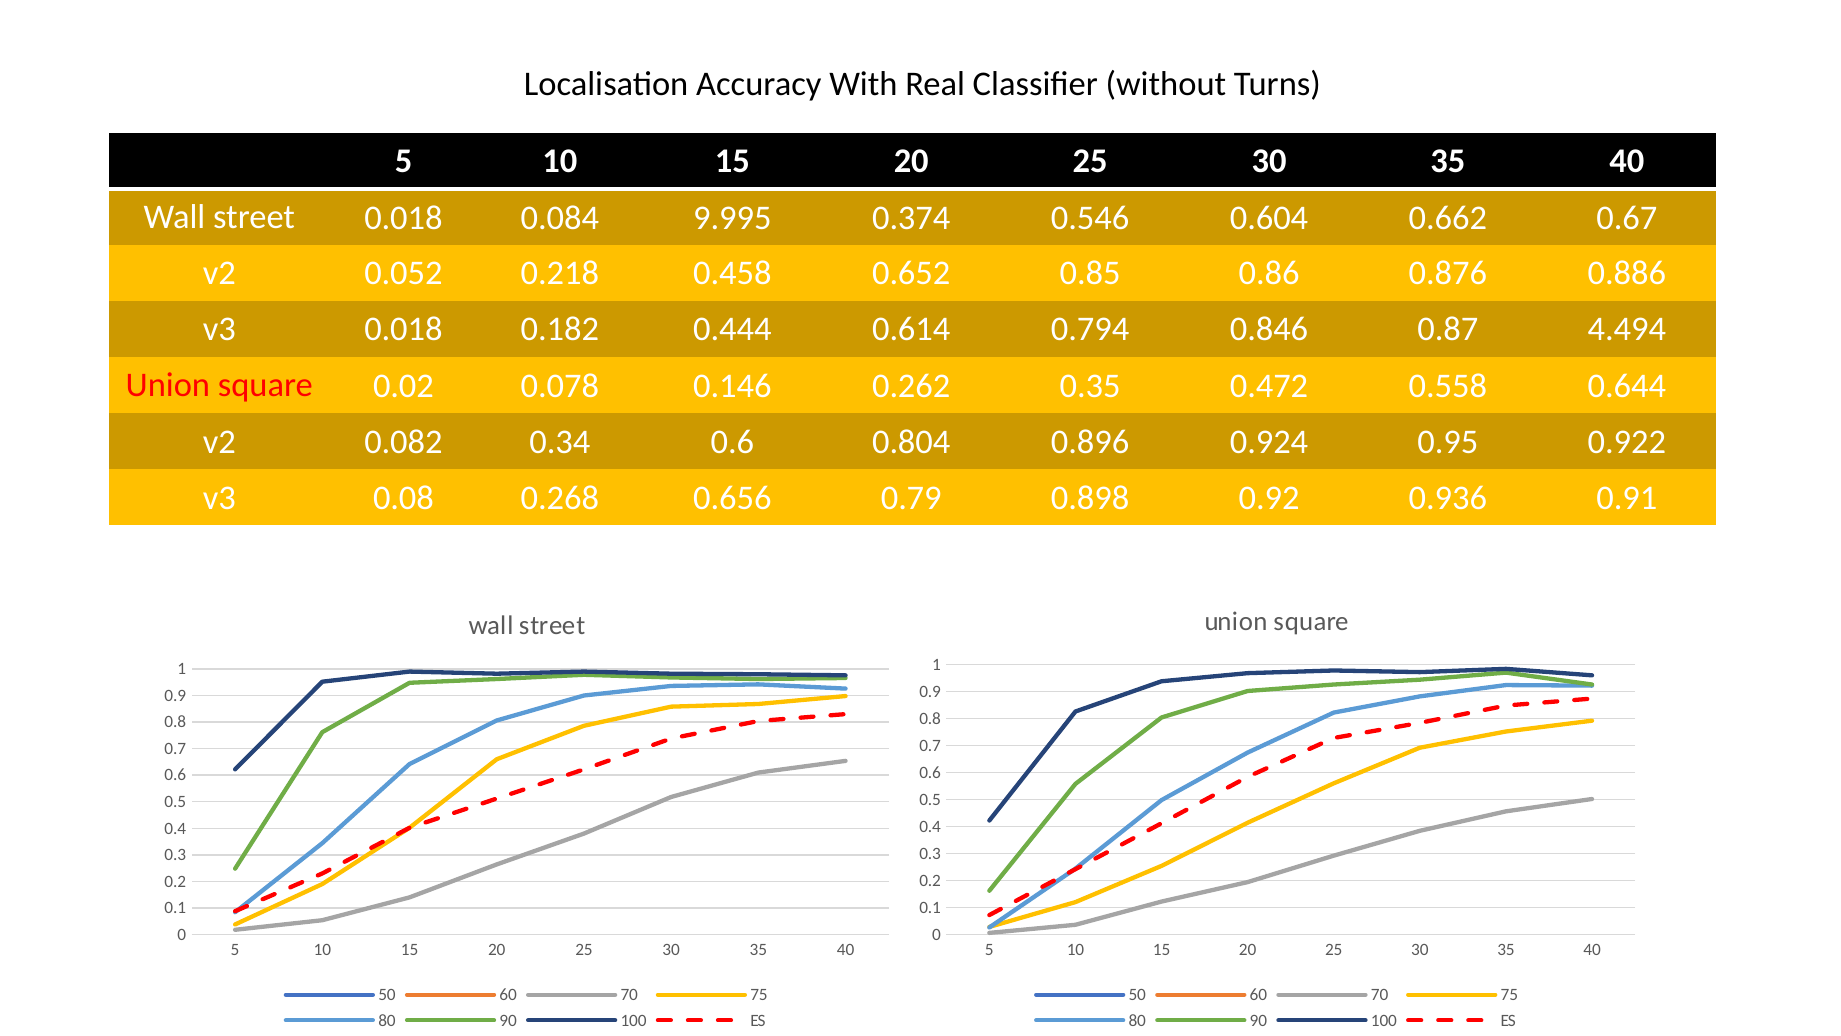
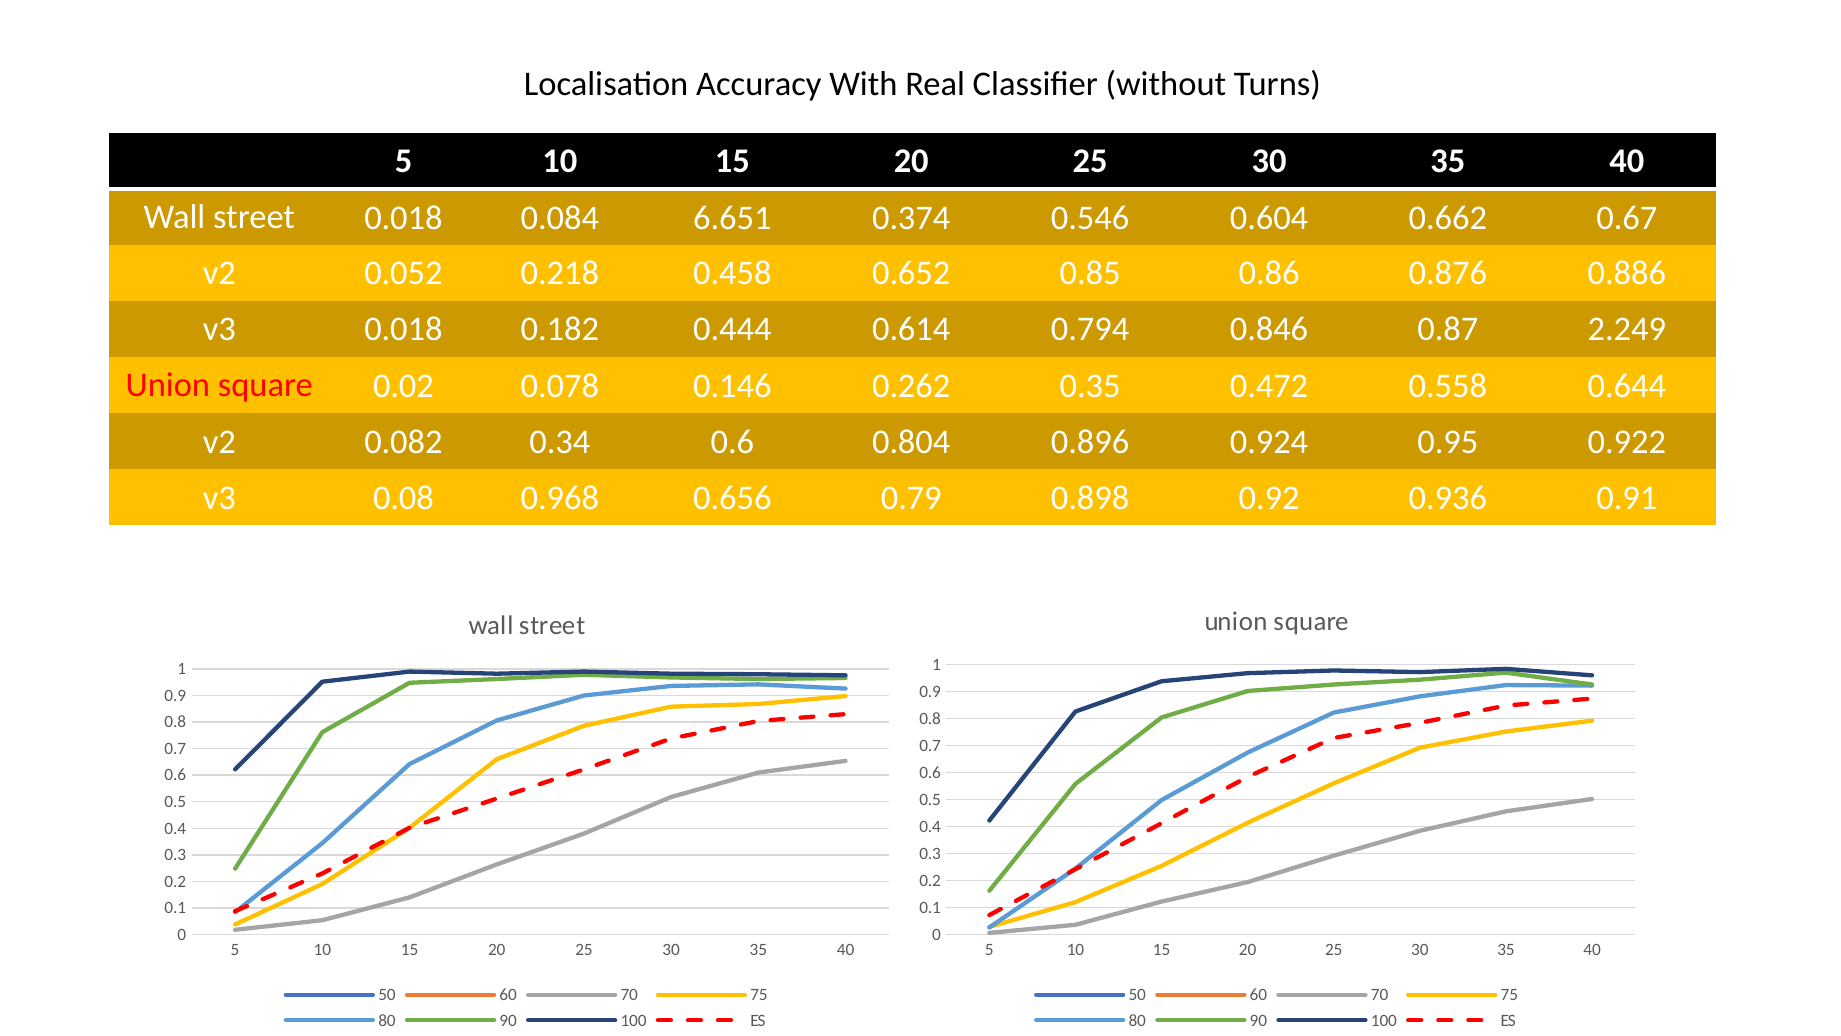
9.995: 9.995 -> 6.651
4.494: 4.494 -> 2.249
0.268: 0.268 -> 0.968
